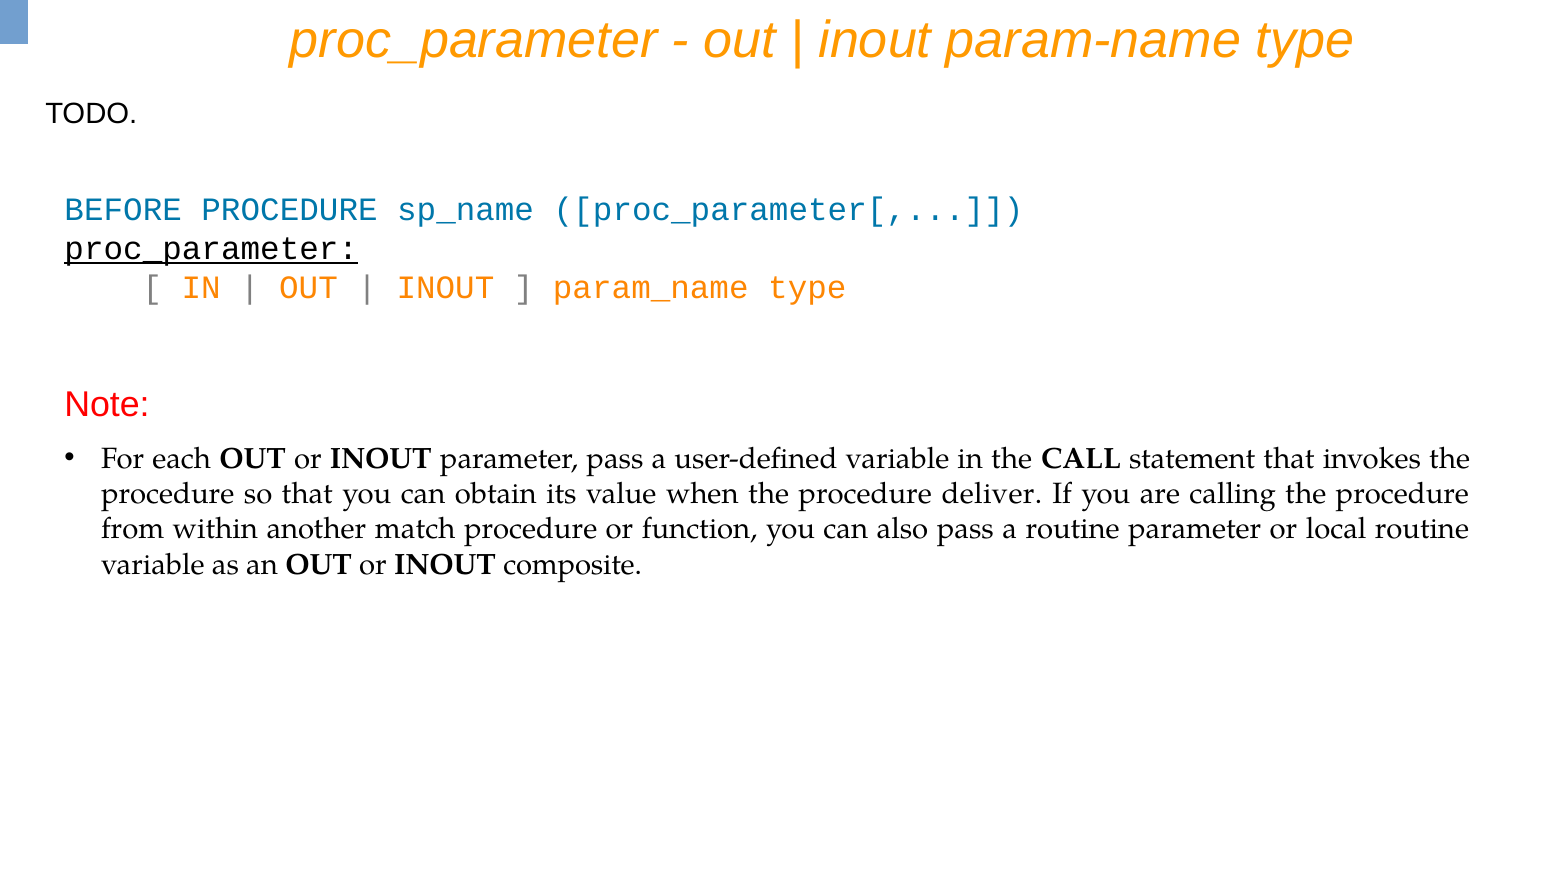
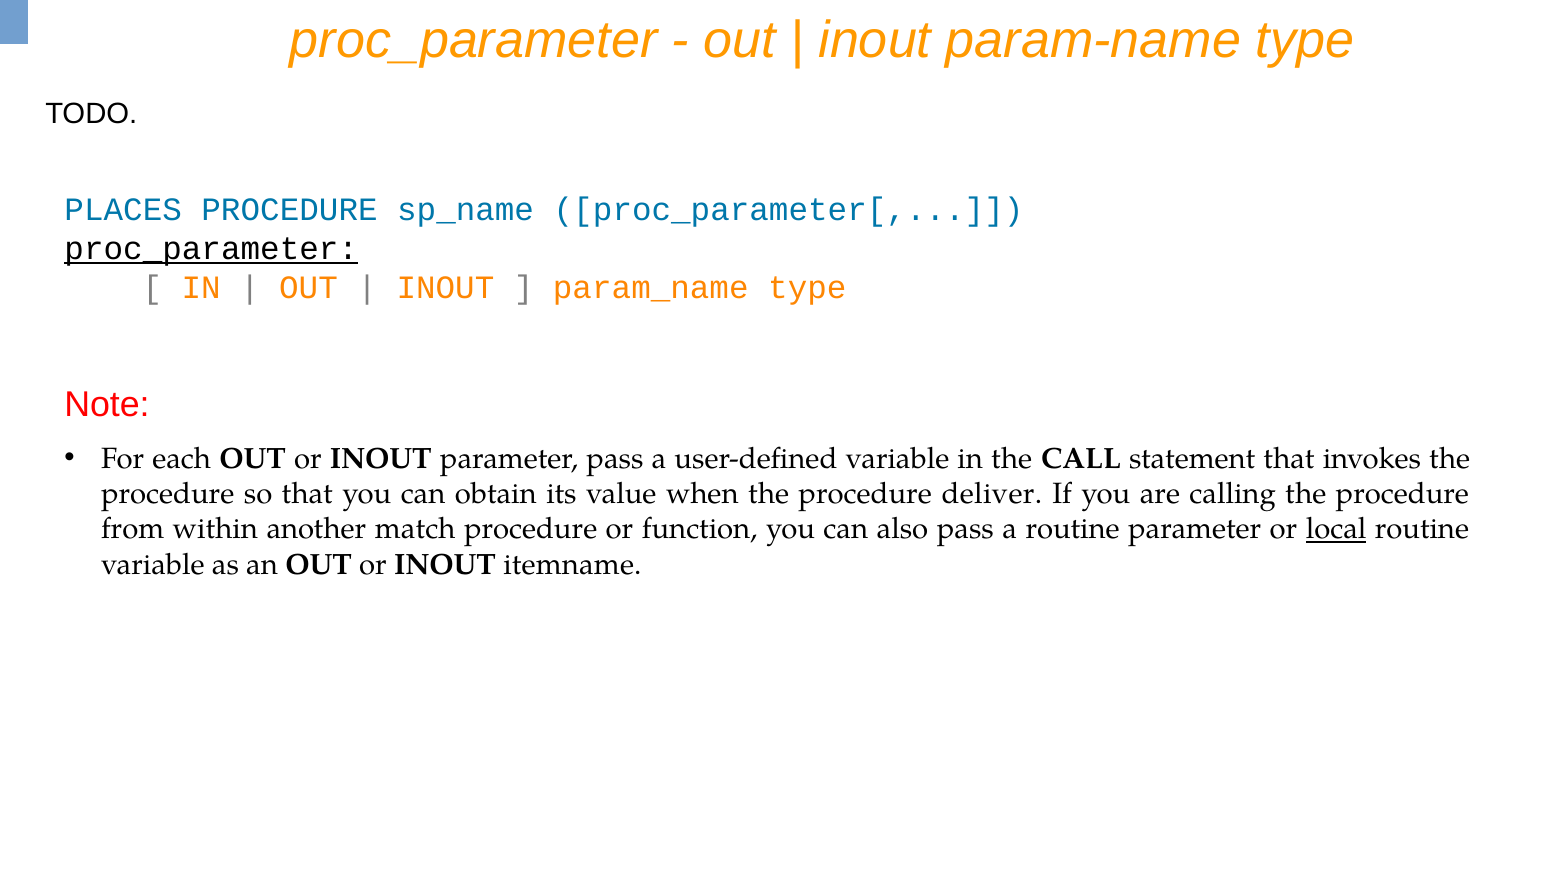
BEFORE: BEFORE -> PLACES
local underline: none -> present
composite: composite -> itemname
